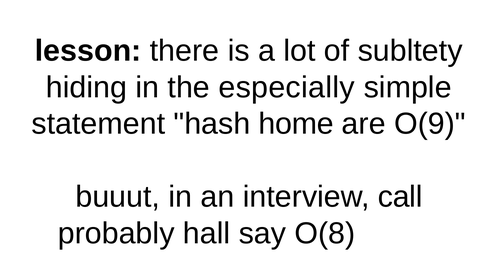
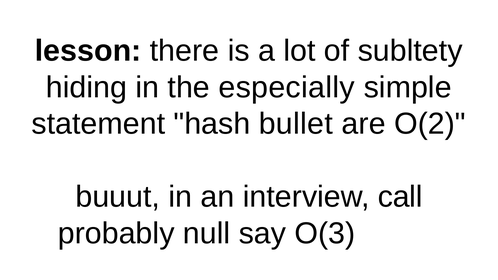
home: home -> bullet
O(9: O(9 -> O(2
hall: hall -> null
O(8: O(8 -> O(3
